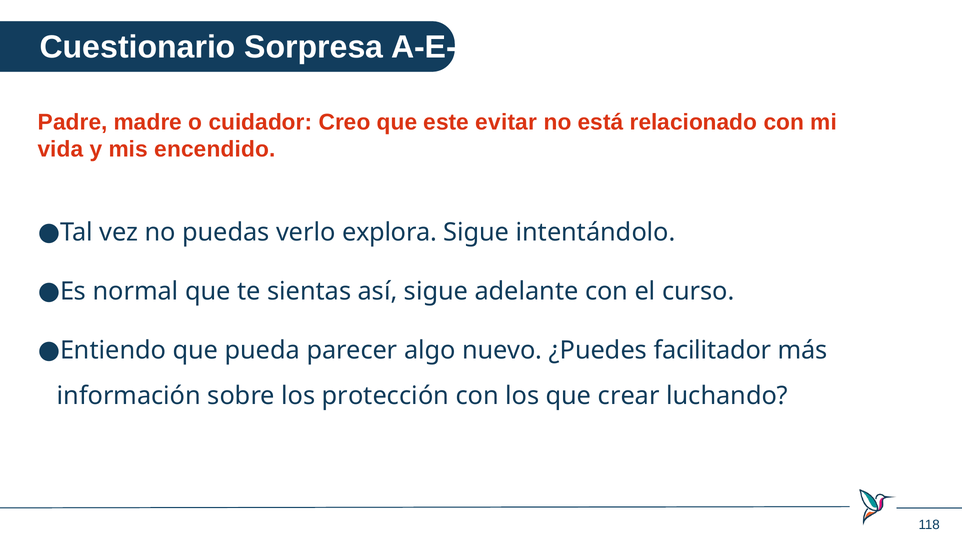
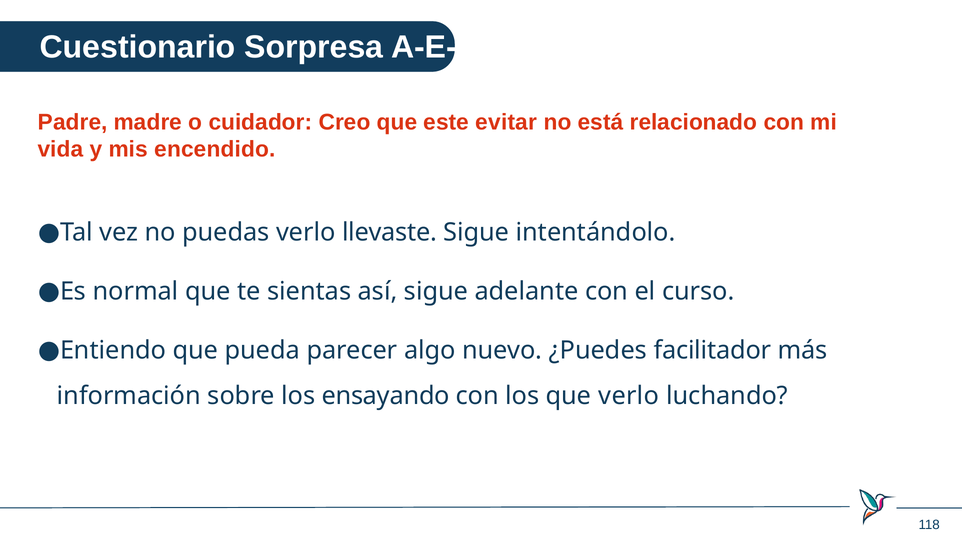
explora: explora -> llevaste
protección: protección -> ensayando
que crear: crear -> verlo
